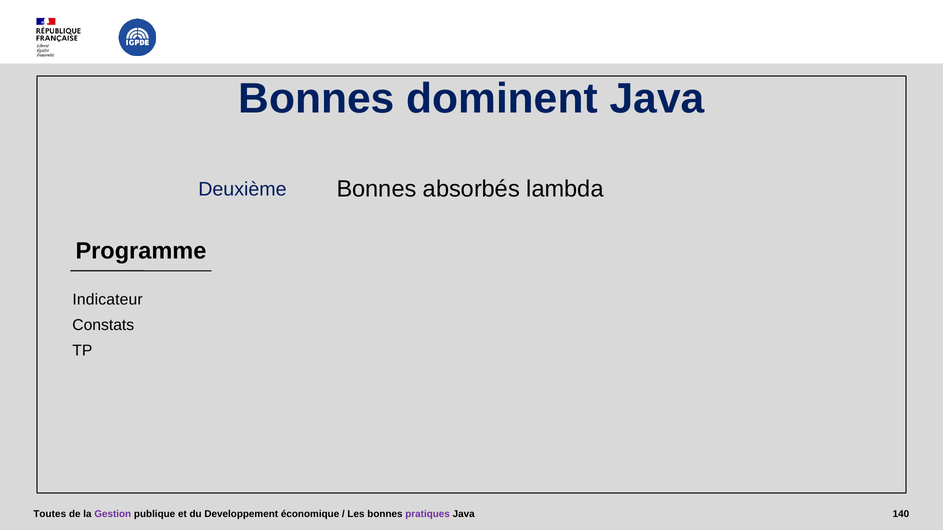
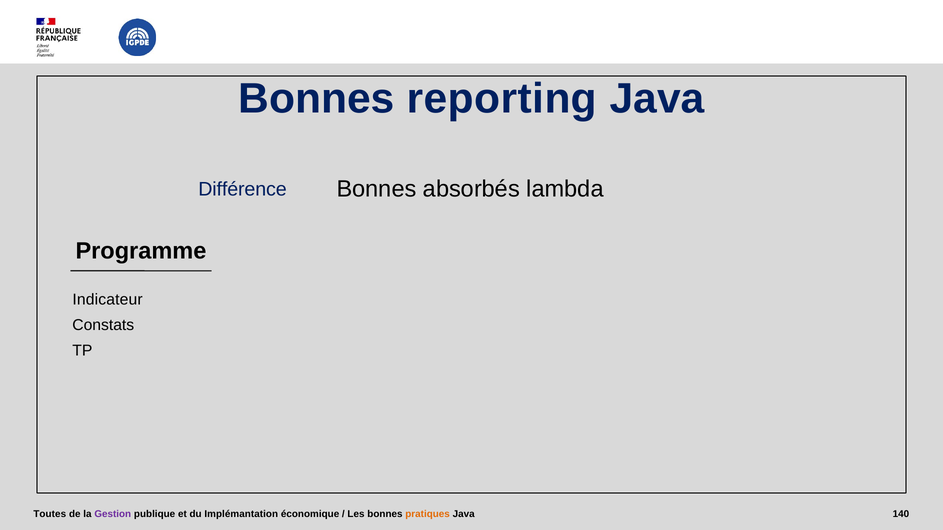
dominent: dominent -> reporting
Deuxième: Deuxième -> Différence
Developpement: Developpement -> Implémantation
pratiques colour: purple -> orange
